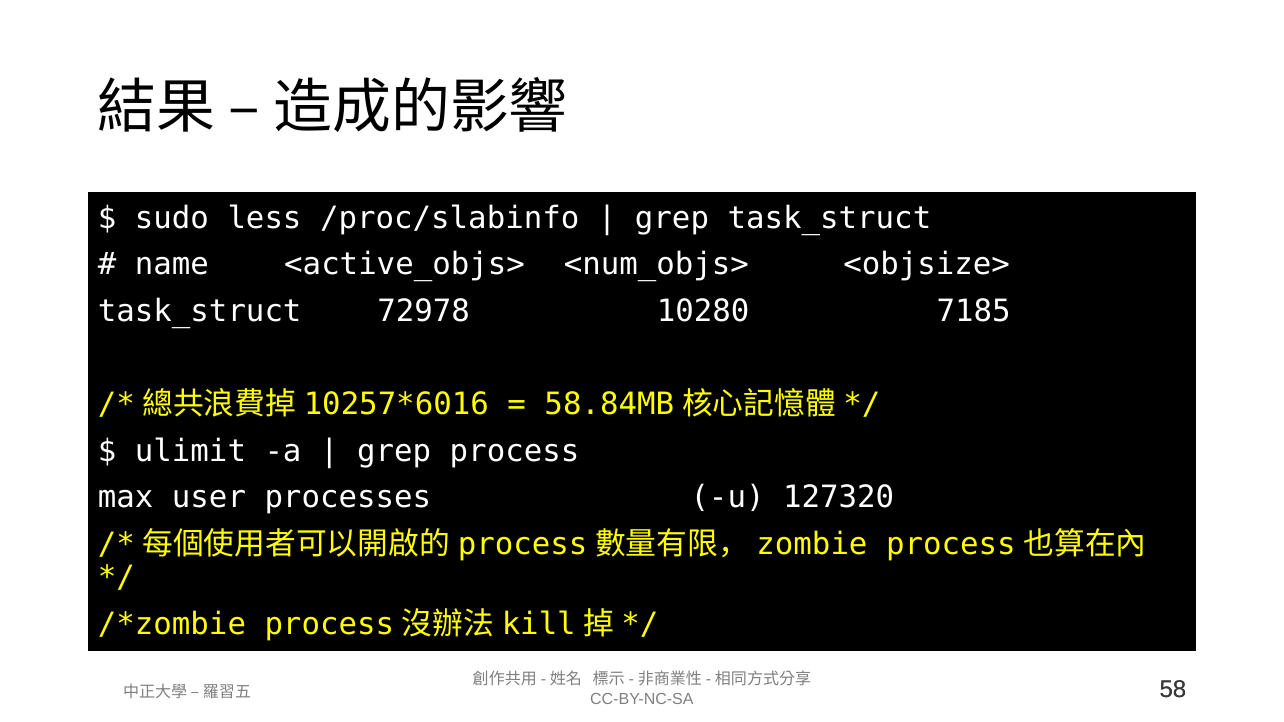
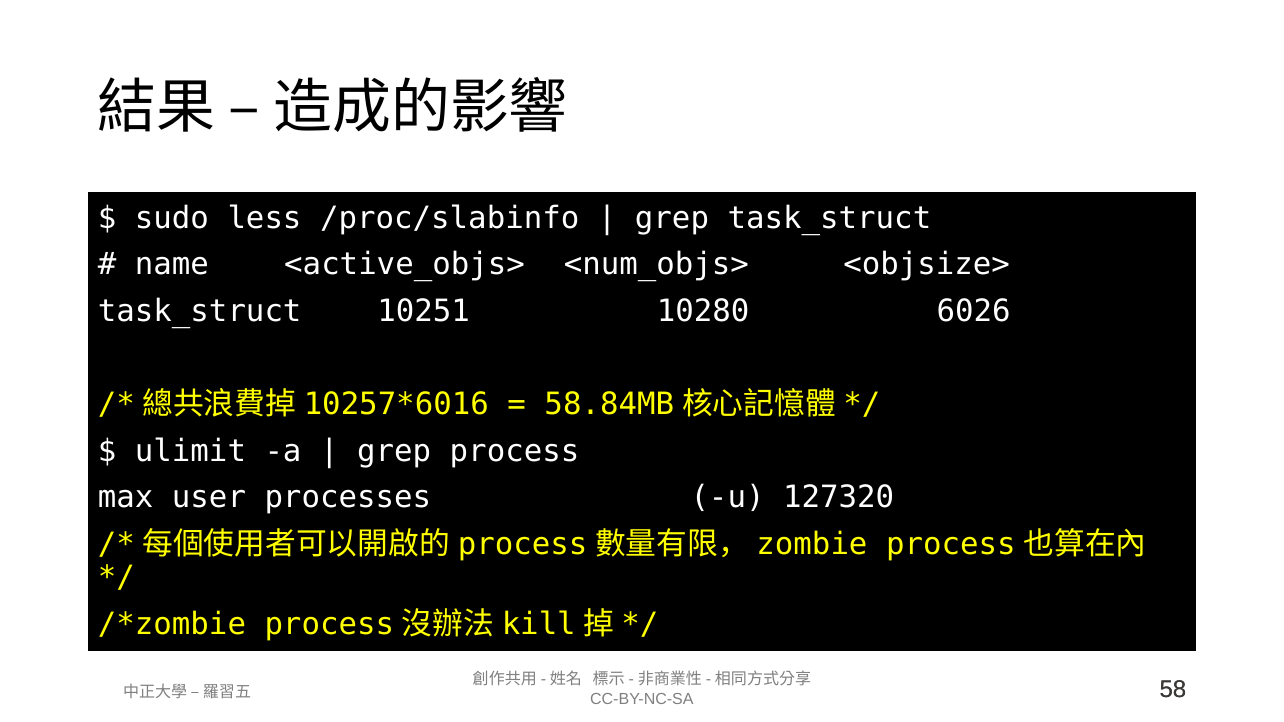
72978: 72978 -> 10251
7185: 7185 -> 6026
